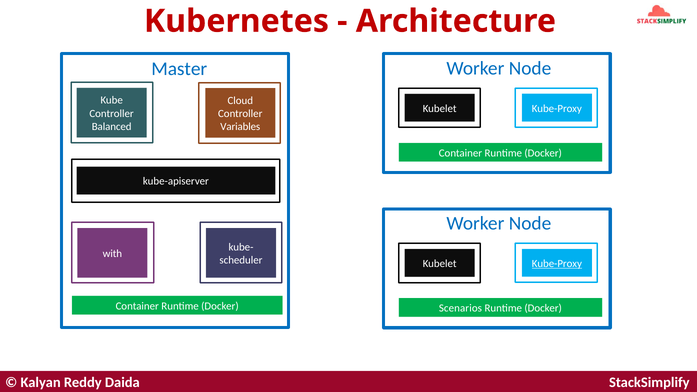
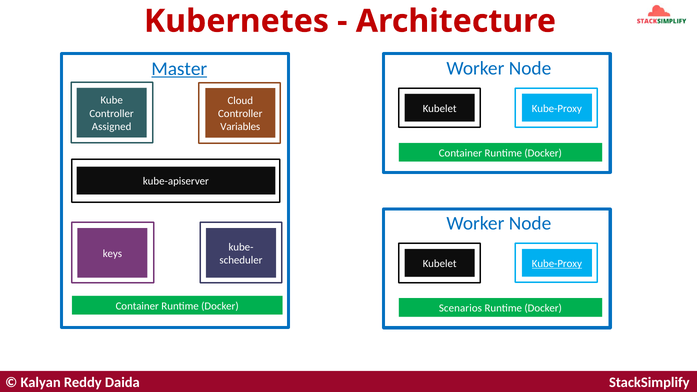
Master underline: none -> present
Balanced: Balanced -> Assigned
with: with -> keys
